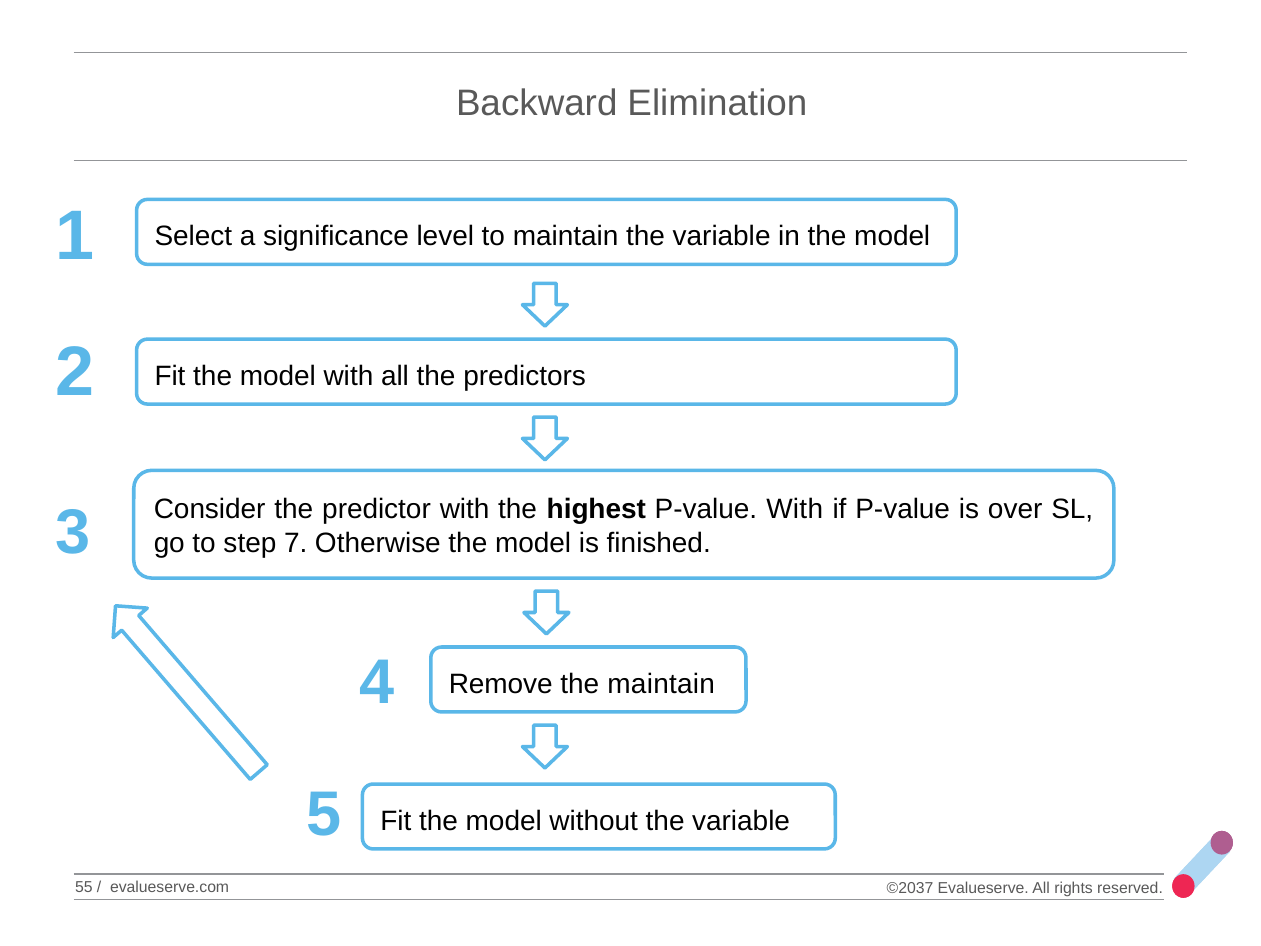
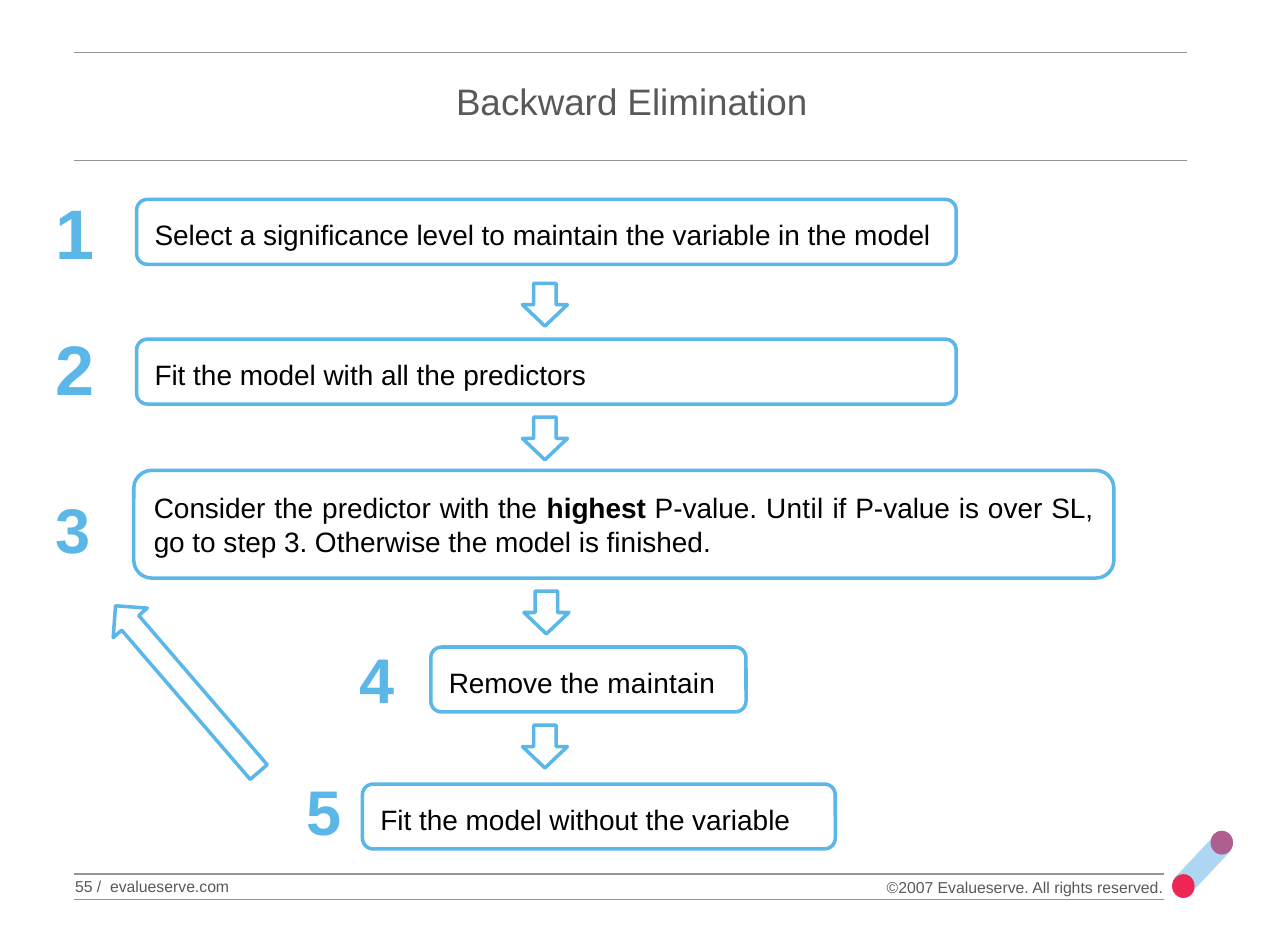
P-value With: With -> Until
step 7: 7 -> 3
©2037: ©2037 -> ©2007
